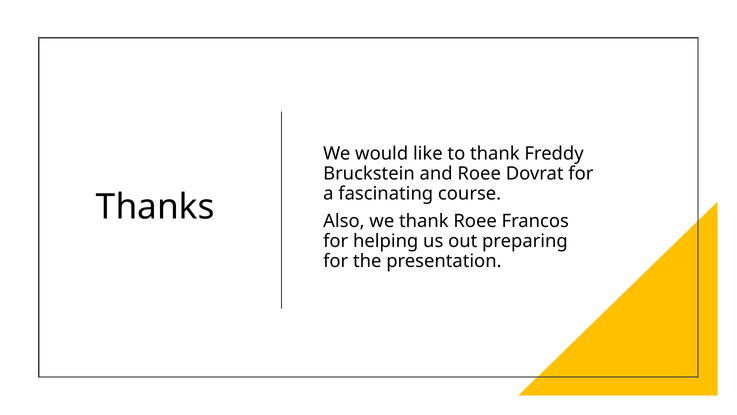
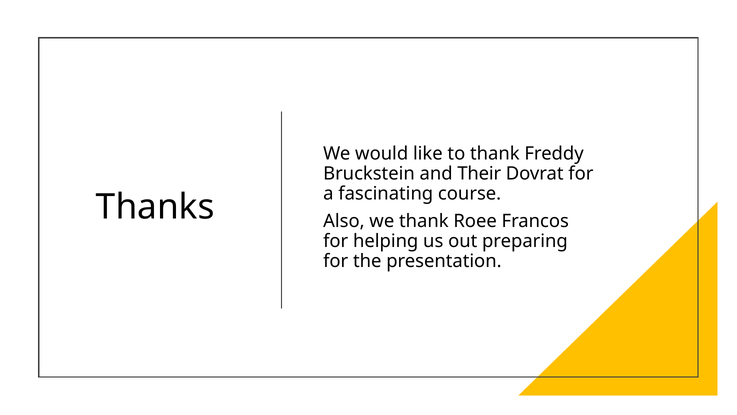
and Roee: Roee -> Their
